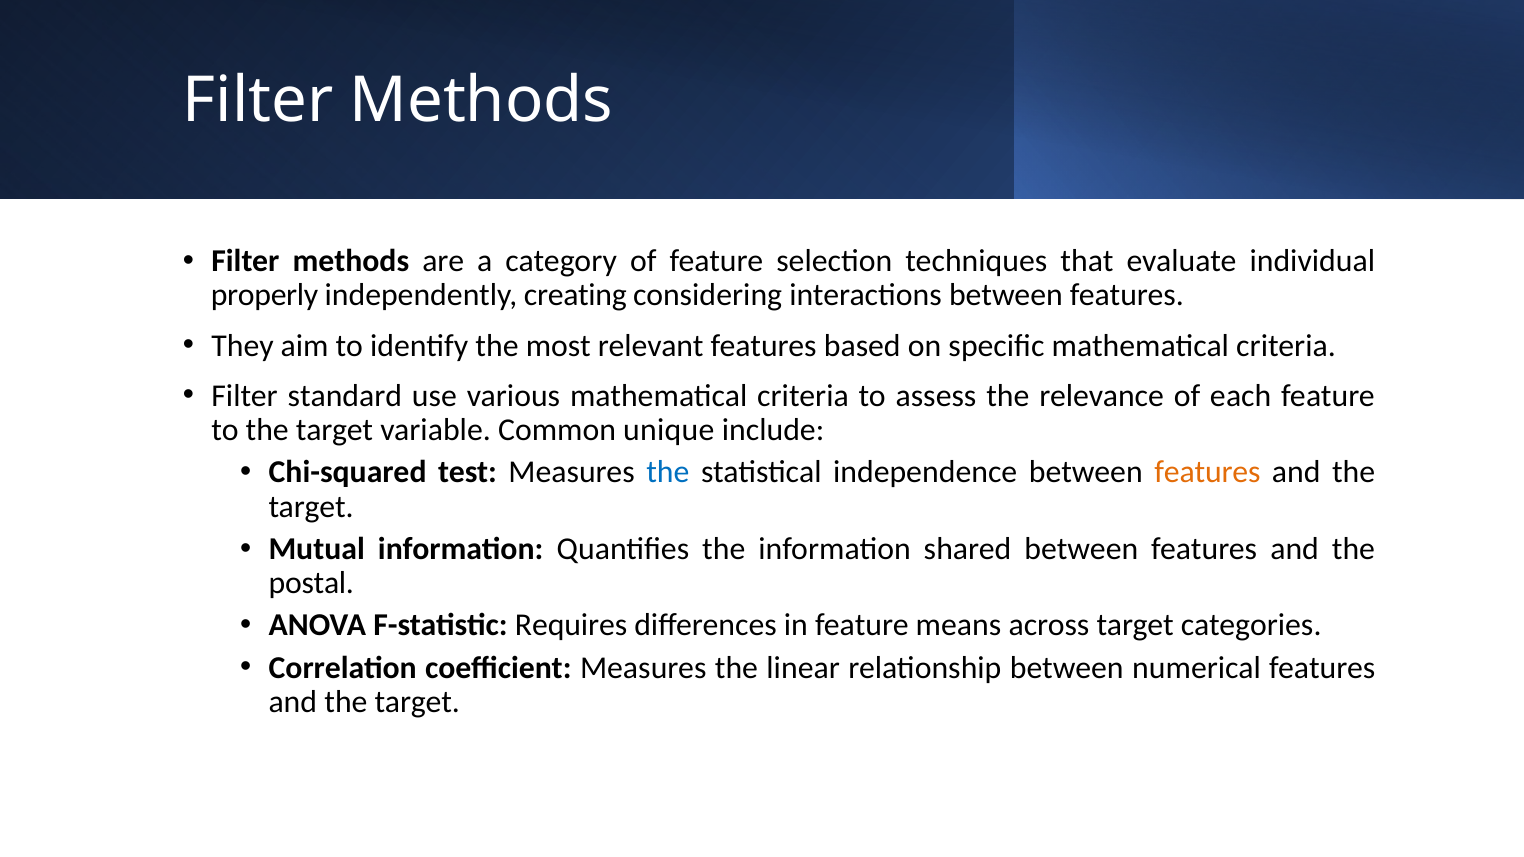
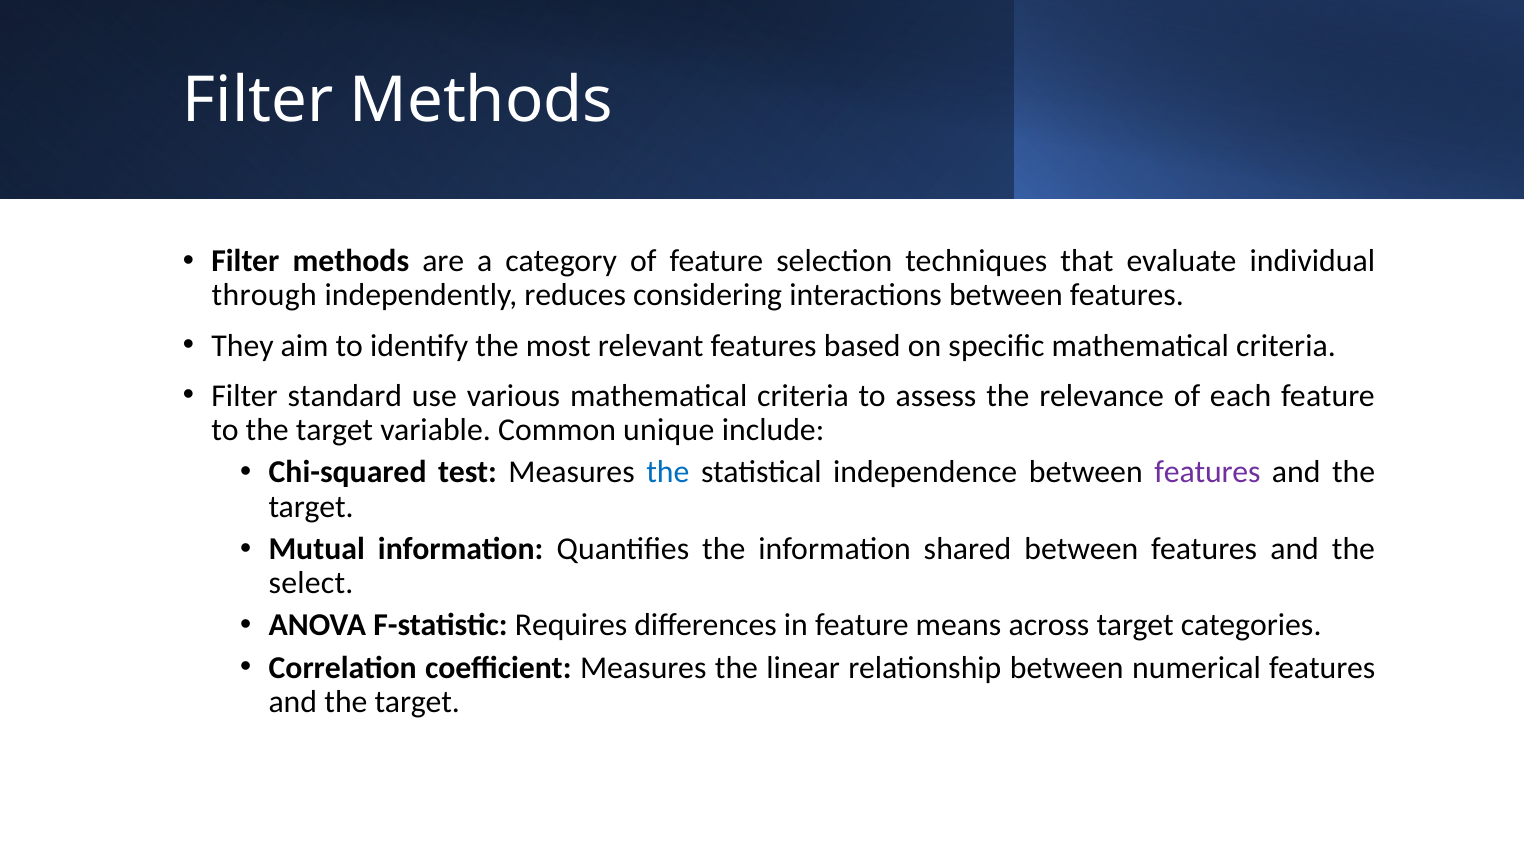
properly: properly -> through
creating: creating -> reduces
features at (1207, 472) colour: orange -> purple
postal: postal -> select
